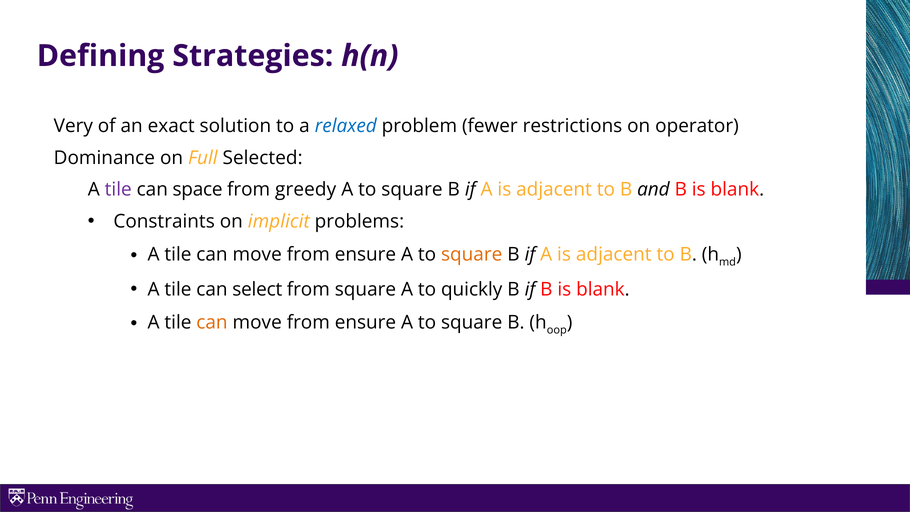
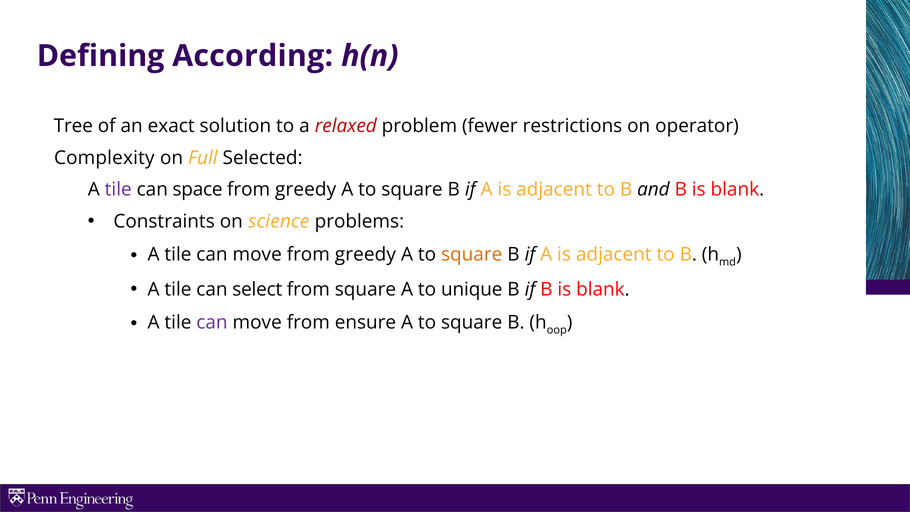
Strategies: Strategies -> According
Very: Very -> Tree
relaxed colour: blue -> red
Dominance: Dominance -> Complexity
implicit: implicit -> science
ensure at (365, 254): ensure -> greedy
quickly: quickly -> unique
can at (212, 323) colour: orange -> purple
